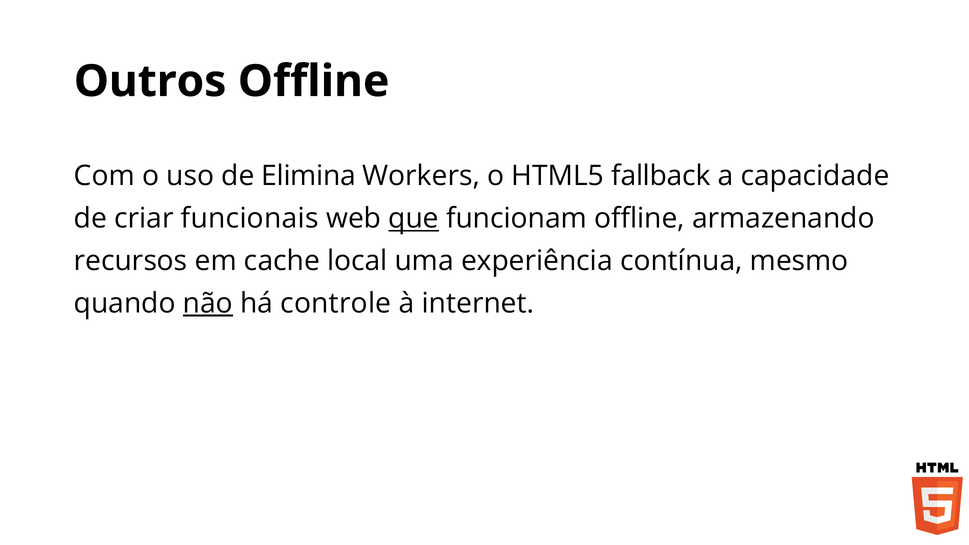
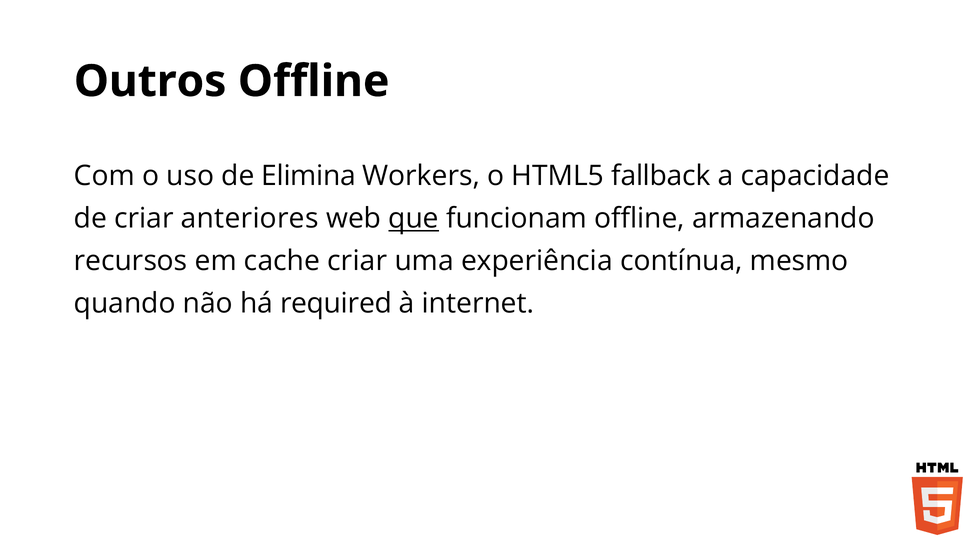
funcionais: funcionais -> anteriores
cache local: local -> criar
não underline: present -> none
controle: controle -> required
